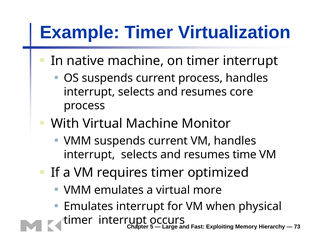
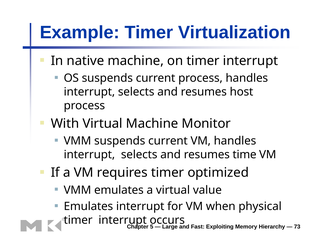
core: core -> host
more: more -> value
